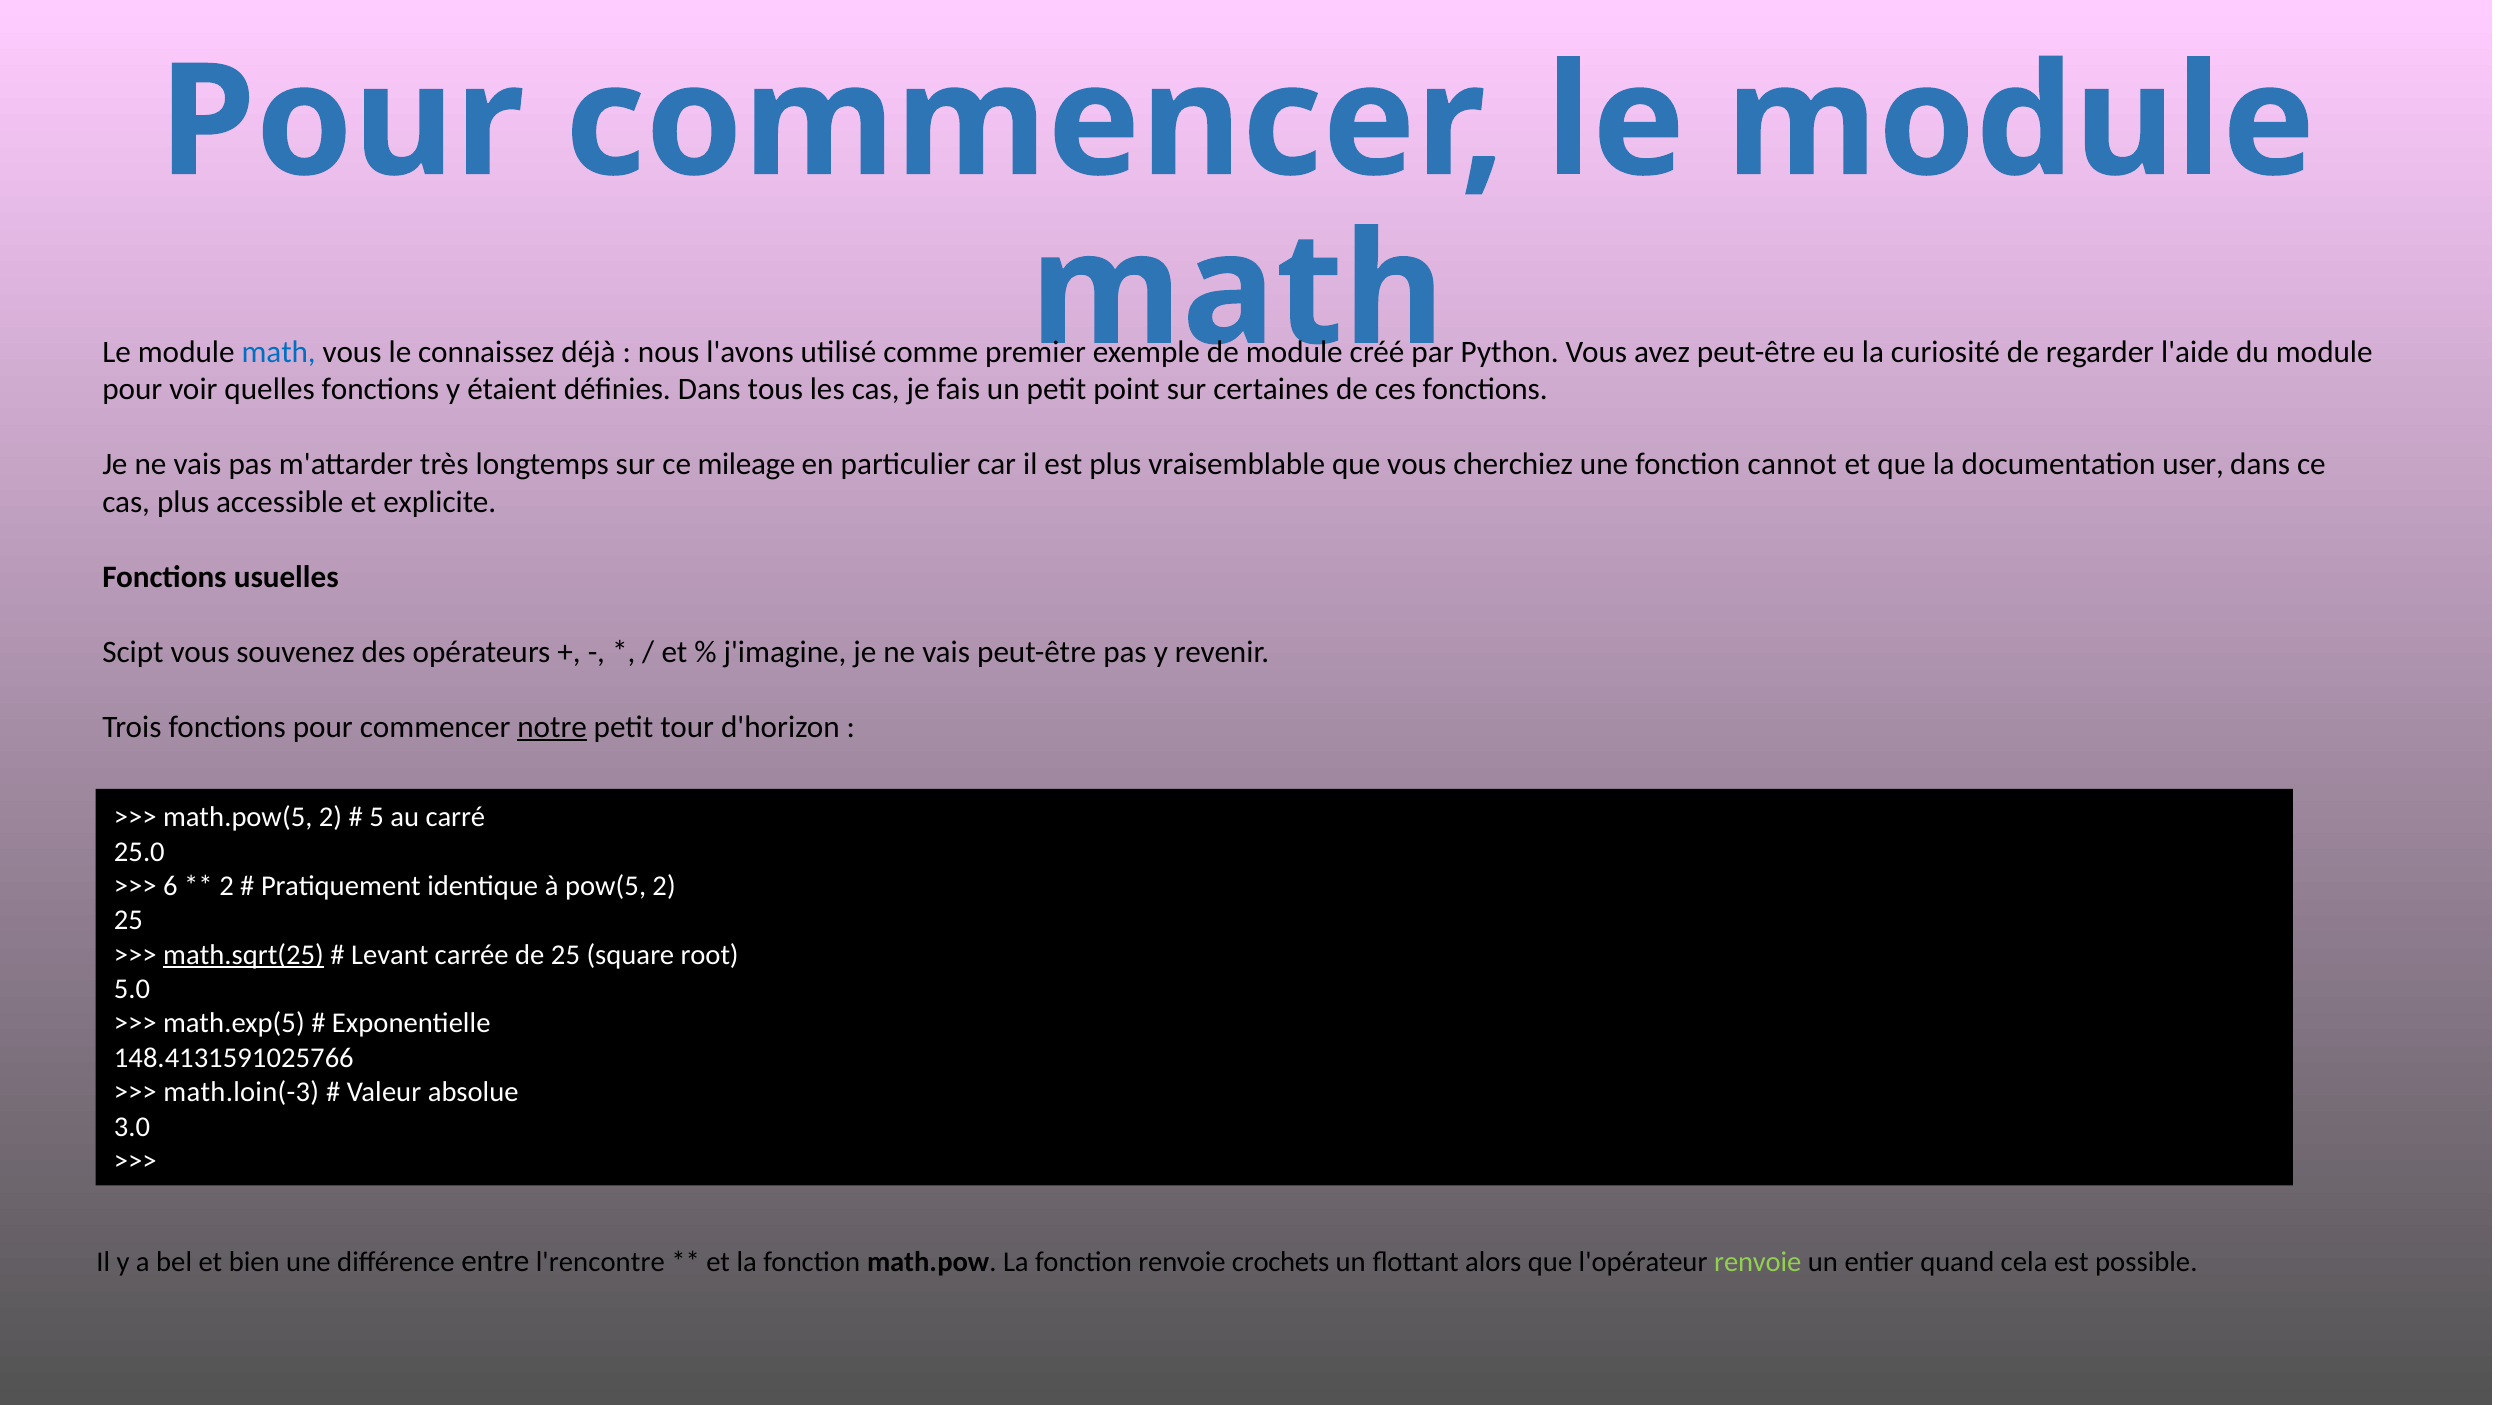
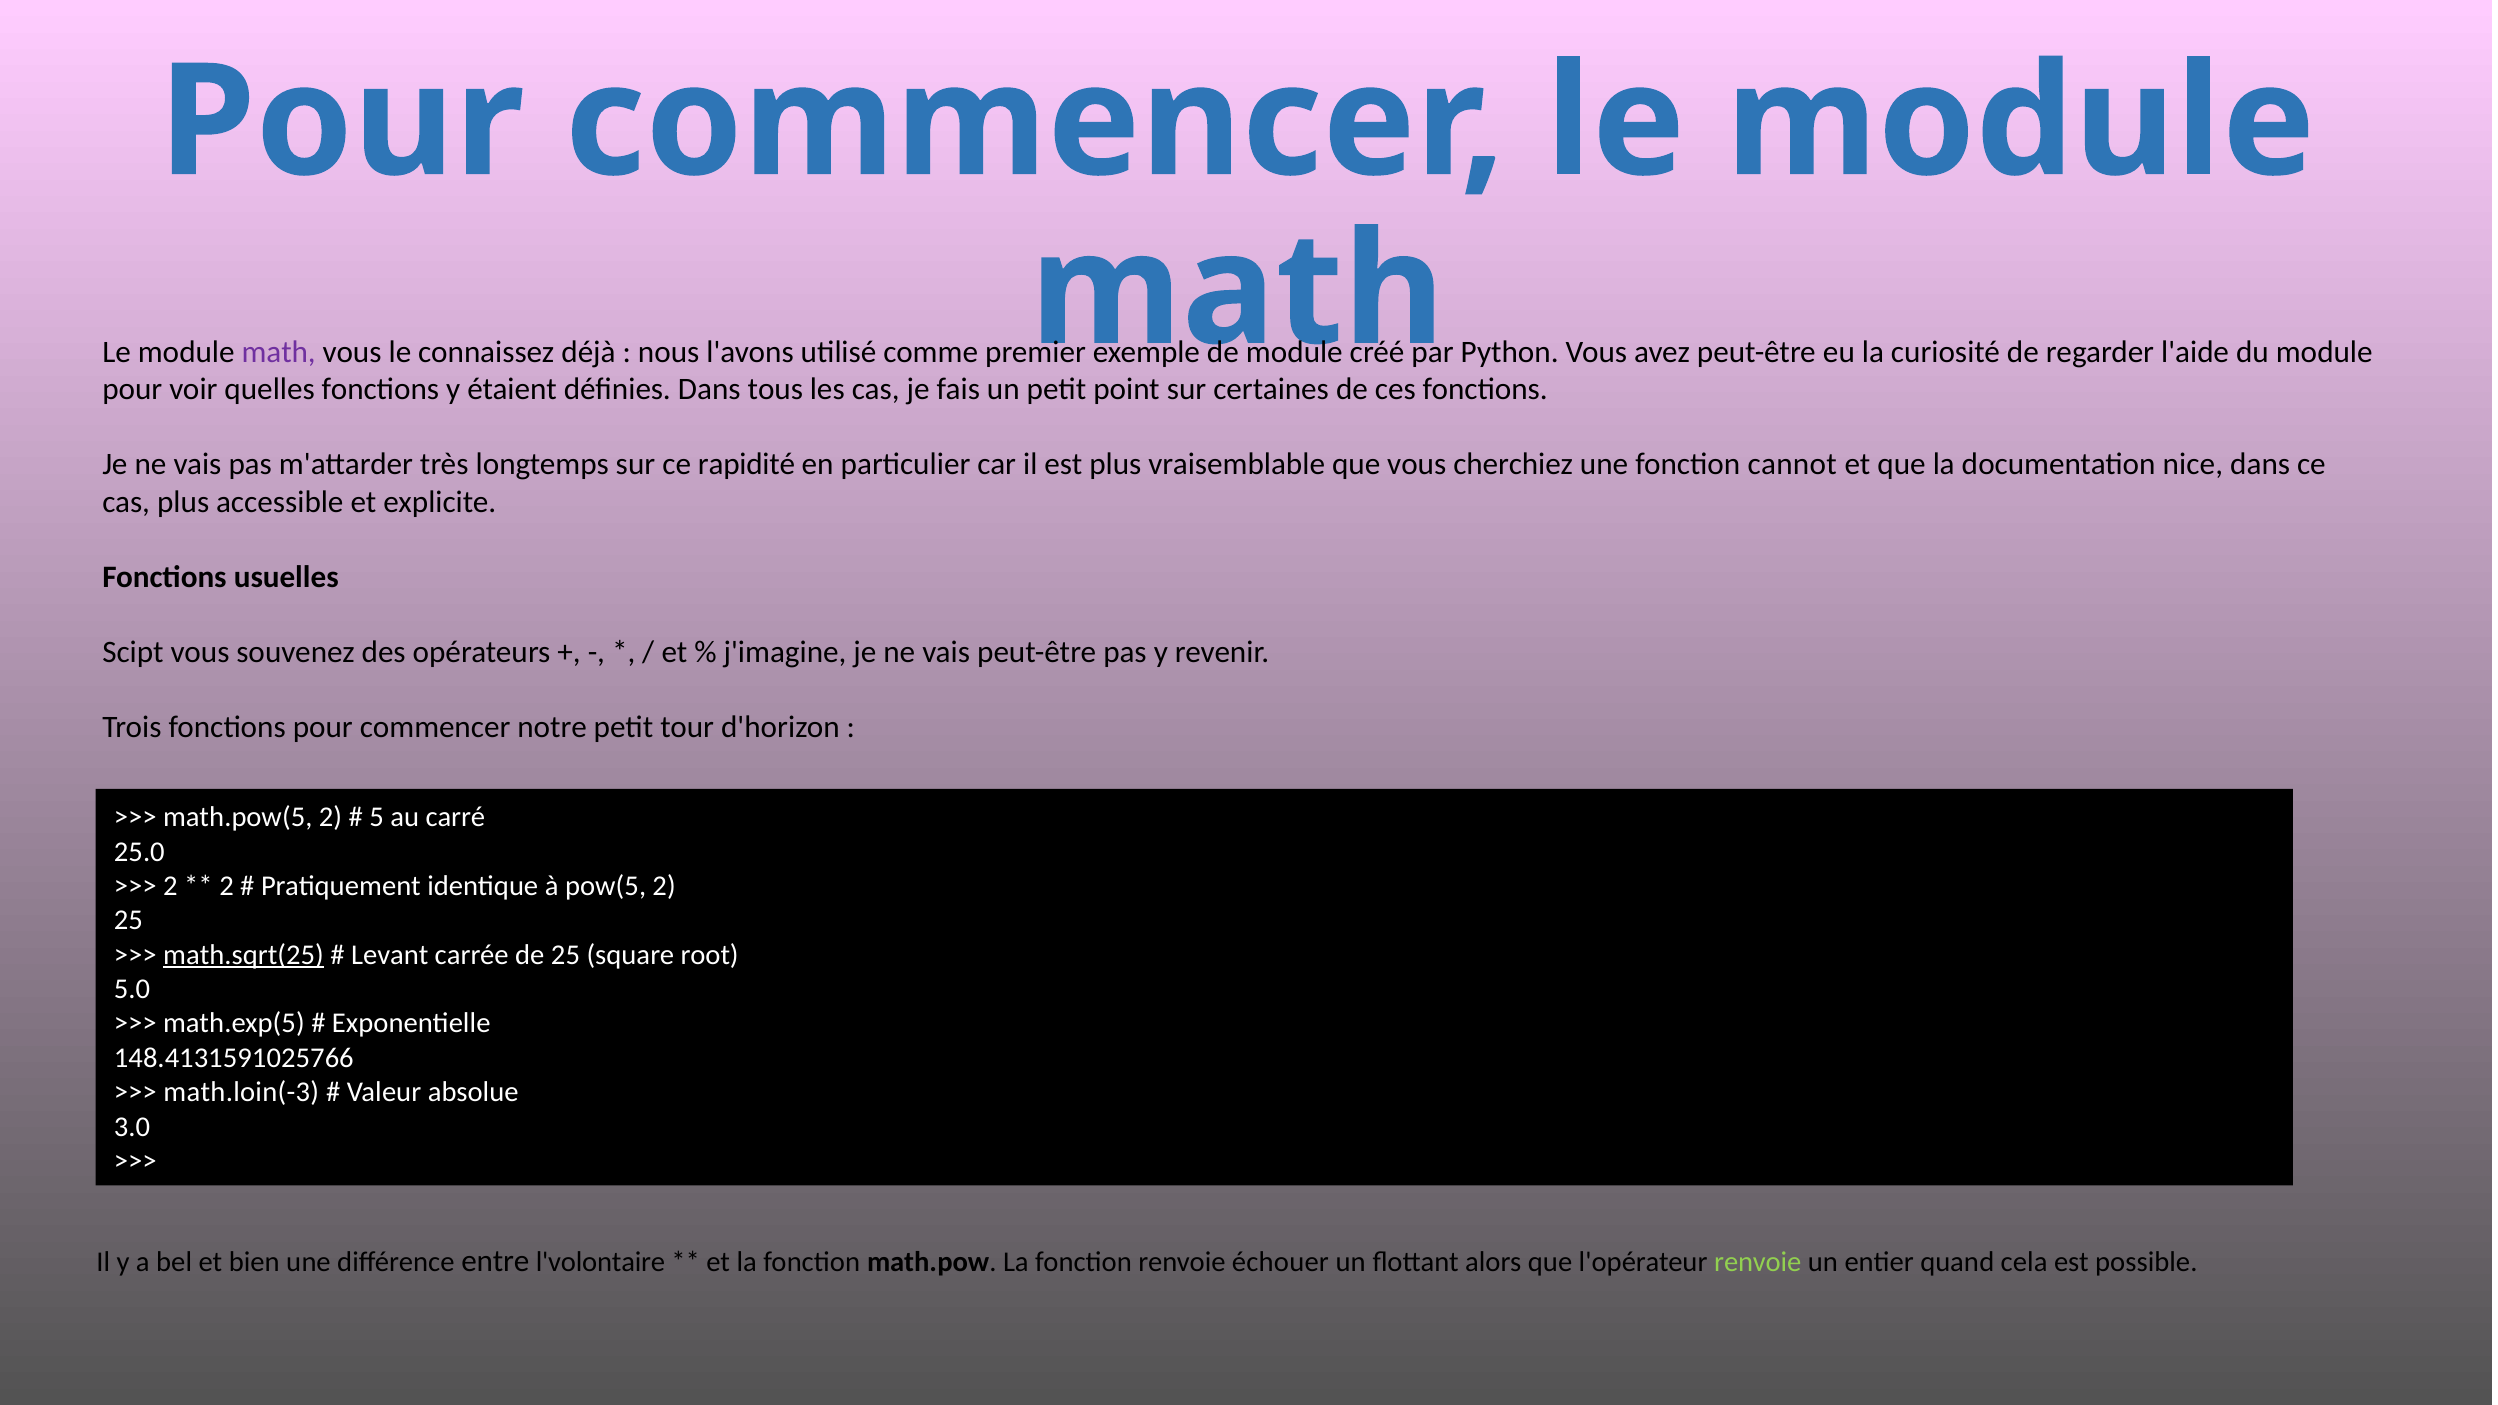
math at (279, 352) colour: blue -> purple
mileage: mileage -> rapidité
user: user -> nice
notre underline: present -> none
6 at (170, 886): 6 -> 2
l'rencontre: l'rencontre -> l'volontaire
crochets: crochets -> échouer
